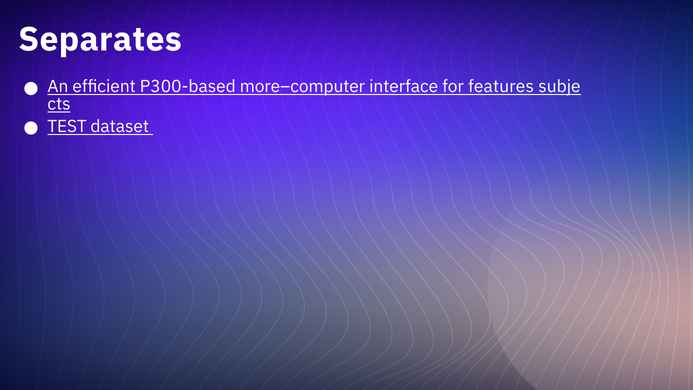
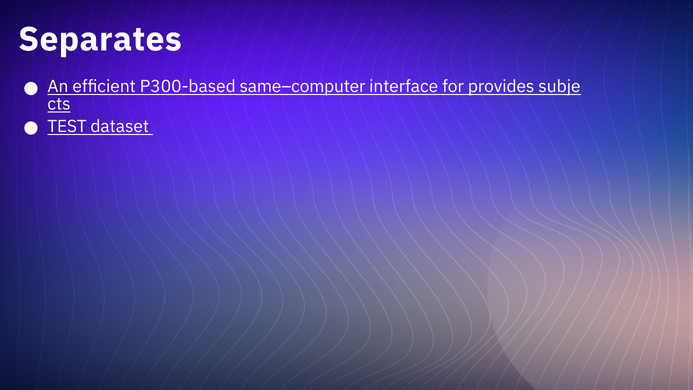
more–computer: more–computer -> same–computer
features: features -> provides
